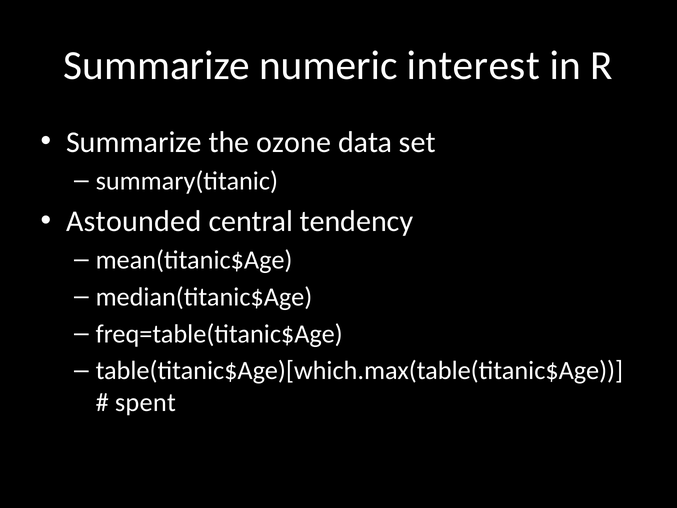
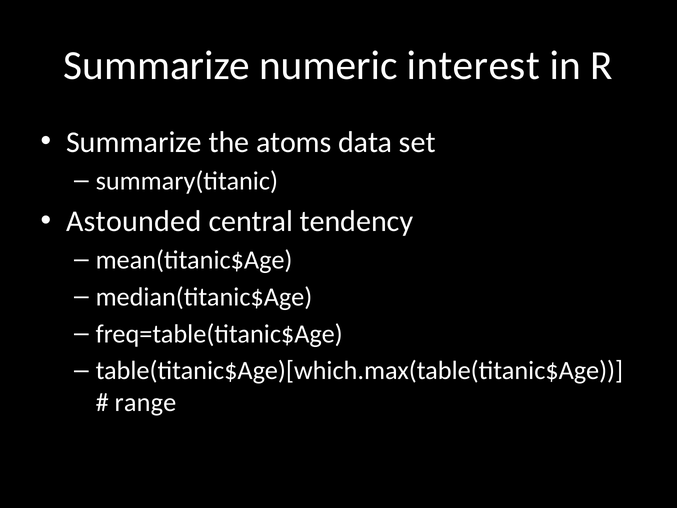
ozone: ozone -> atoms
spent: spent -> range
